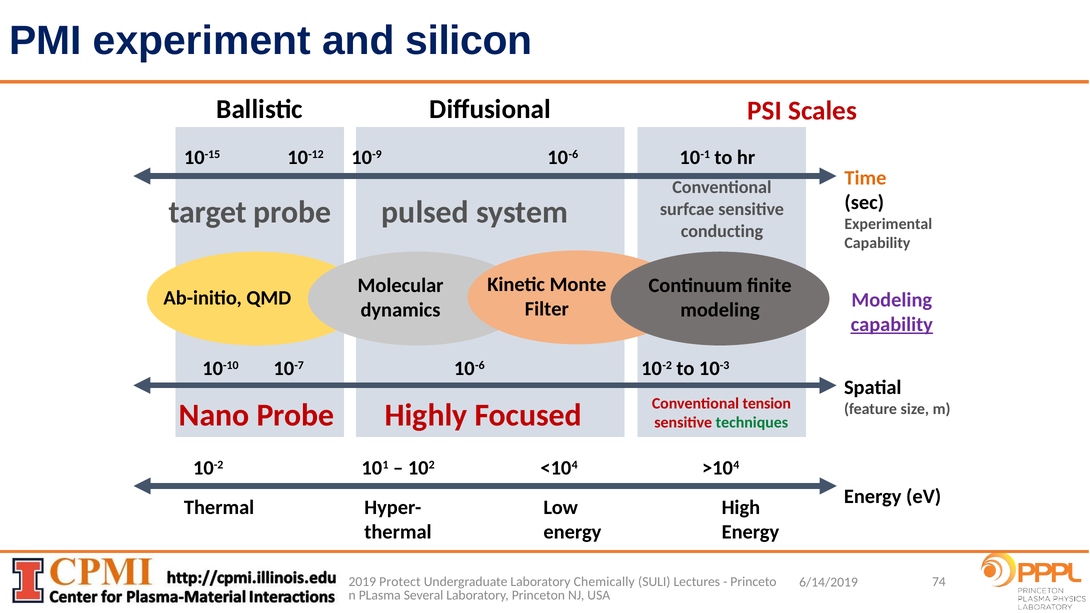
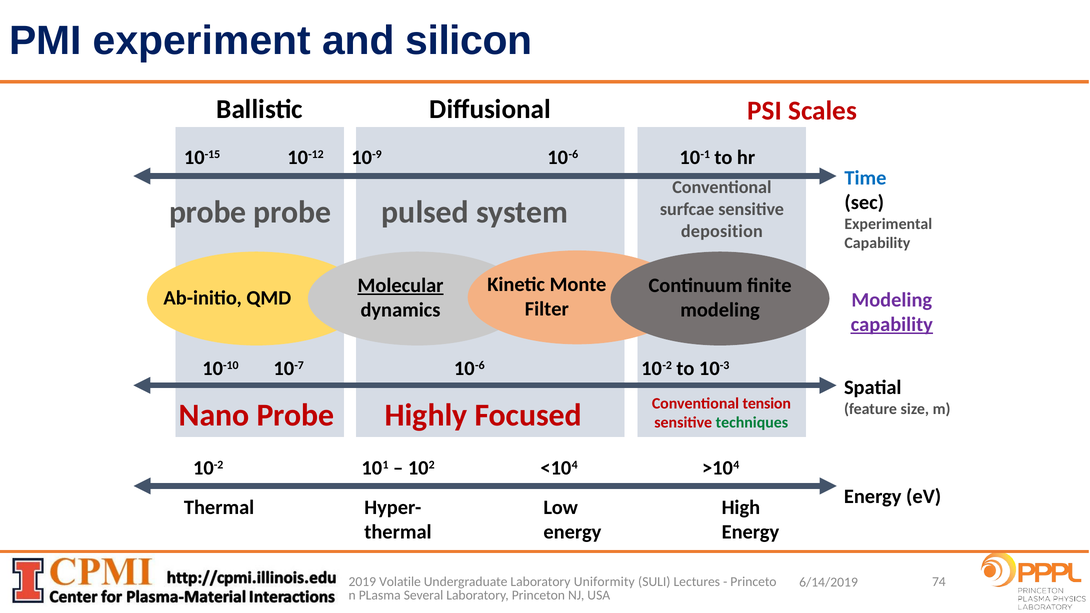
Time colour: orange -> blue
target at (208, 212): target -> probe
conducting: conducting -> deposition
Molecular underline: none -> present
Protect: Protect -> Volatile
Chemically: Chemically -> Uniformity
